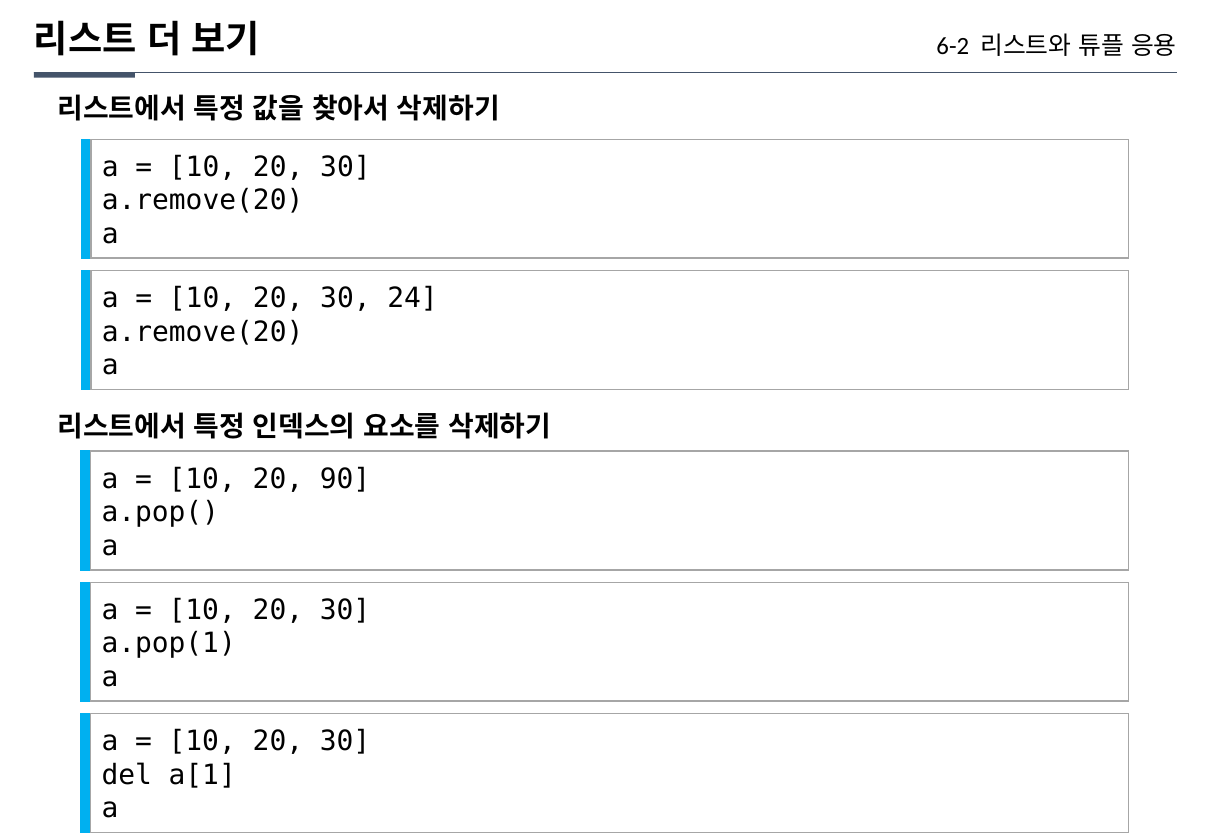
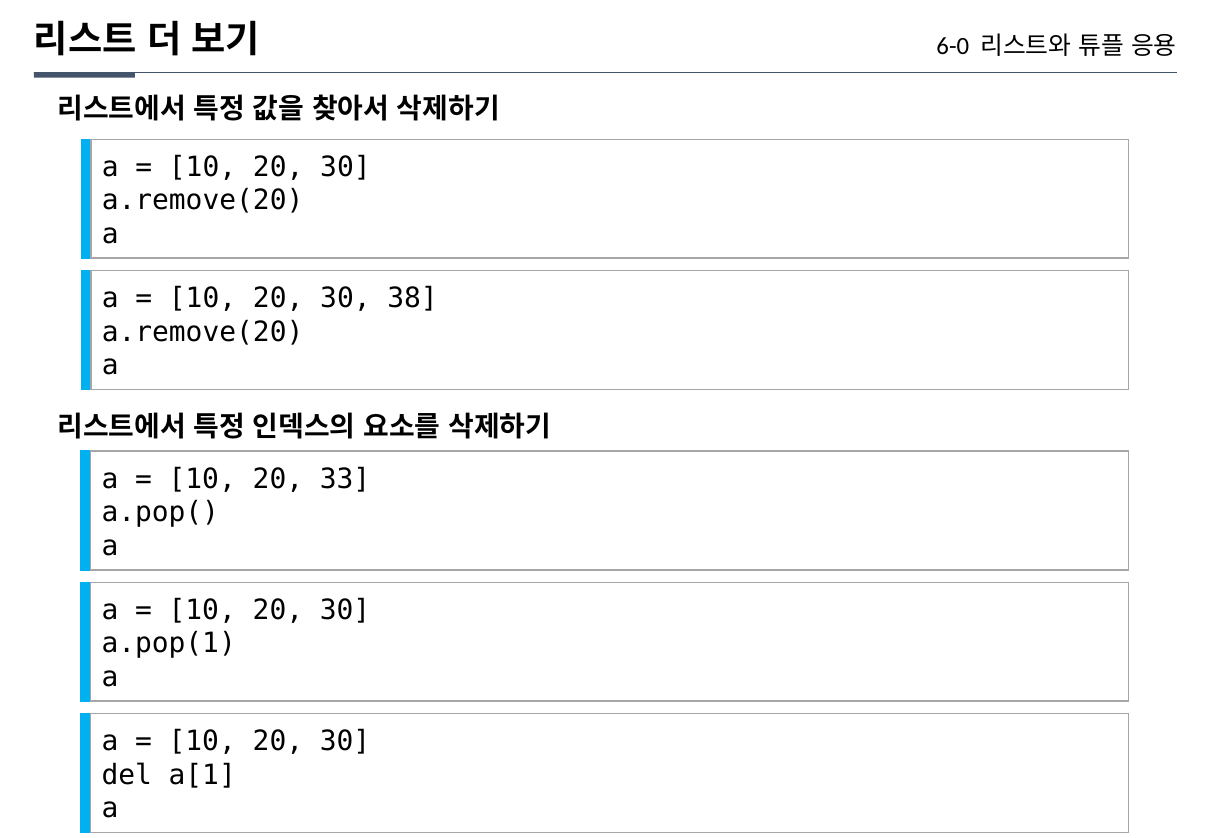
6-2: 6-2 -> 6-0
24: 24 -> 38
90: 90 -> 33
